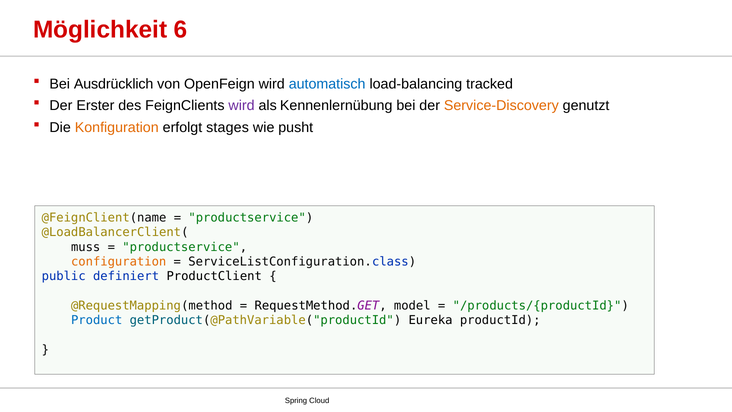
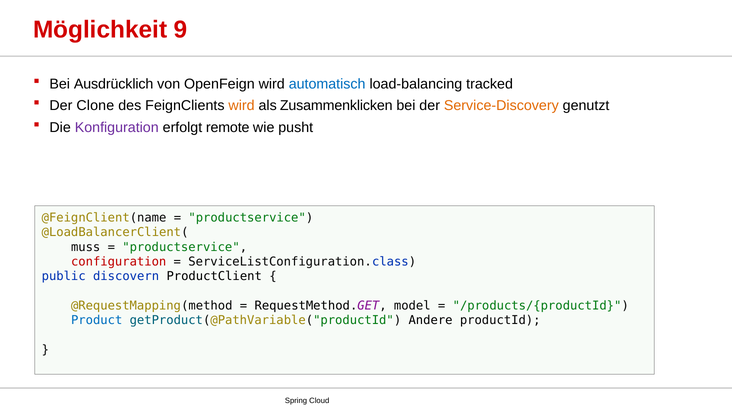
6: 6 -> 9
Erster: Erster -> Clone
wird at (242, 106) colour: purple -> orange
Kennenlernübung: Kennenlernübung -> Zusammenklicken
Konfiguration colour: orange -> purple
stages: stages -> remote
configuration colour: orange -> red
definiert: definiert -> discovern
Eureka: Eureka -> Andere
